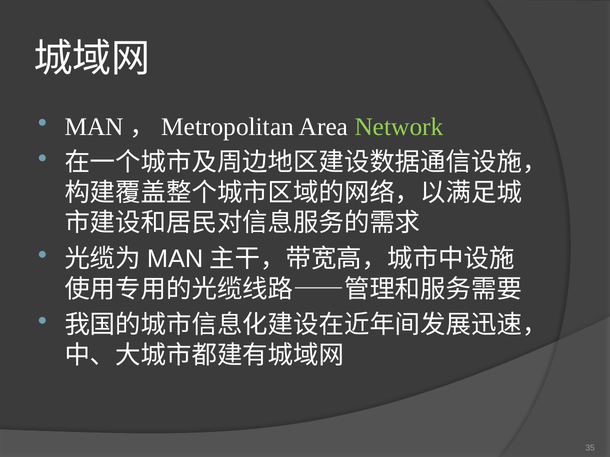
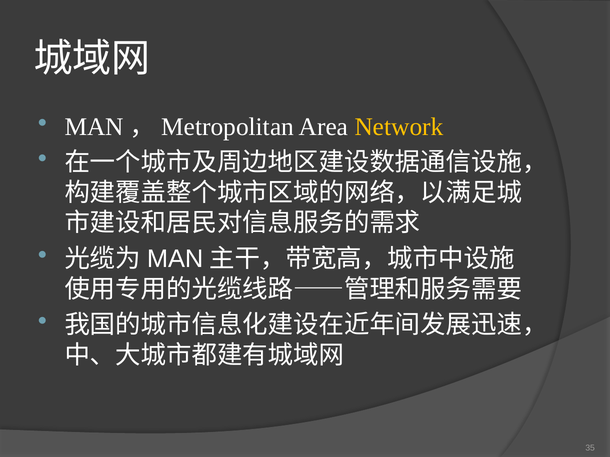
Network colour: light green -> yellow
